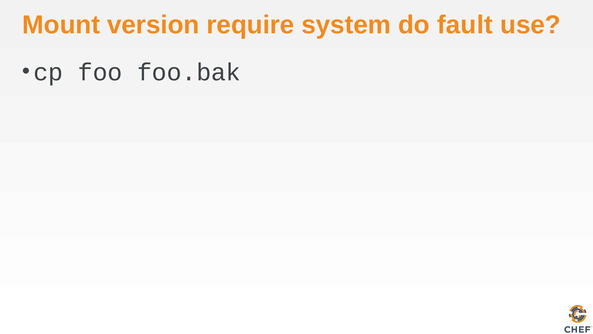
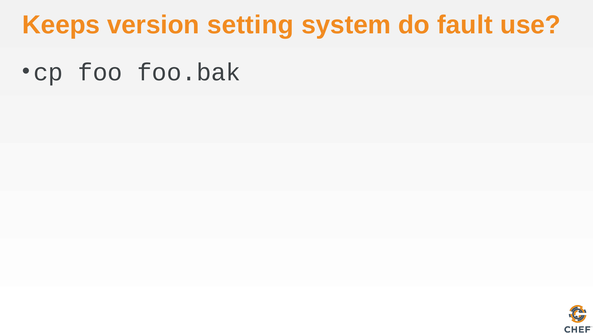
Mount: Mount -> Keeps
require: require -> setting
